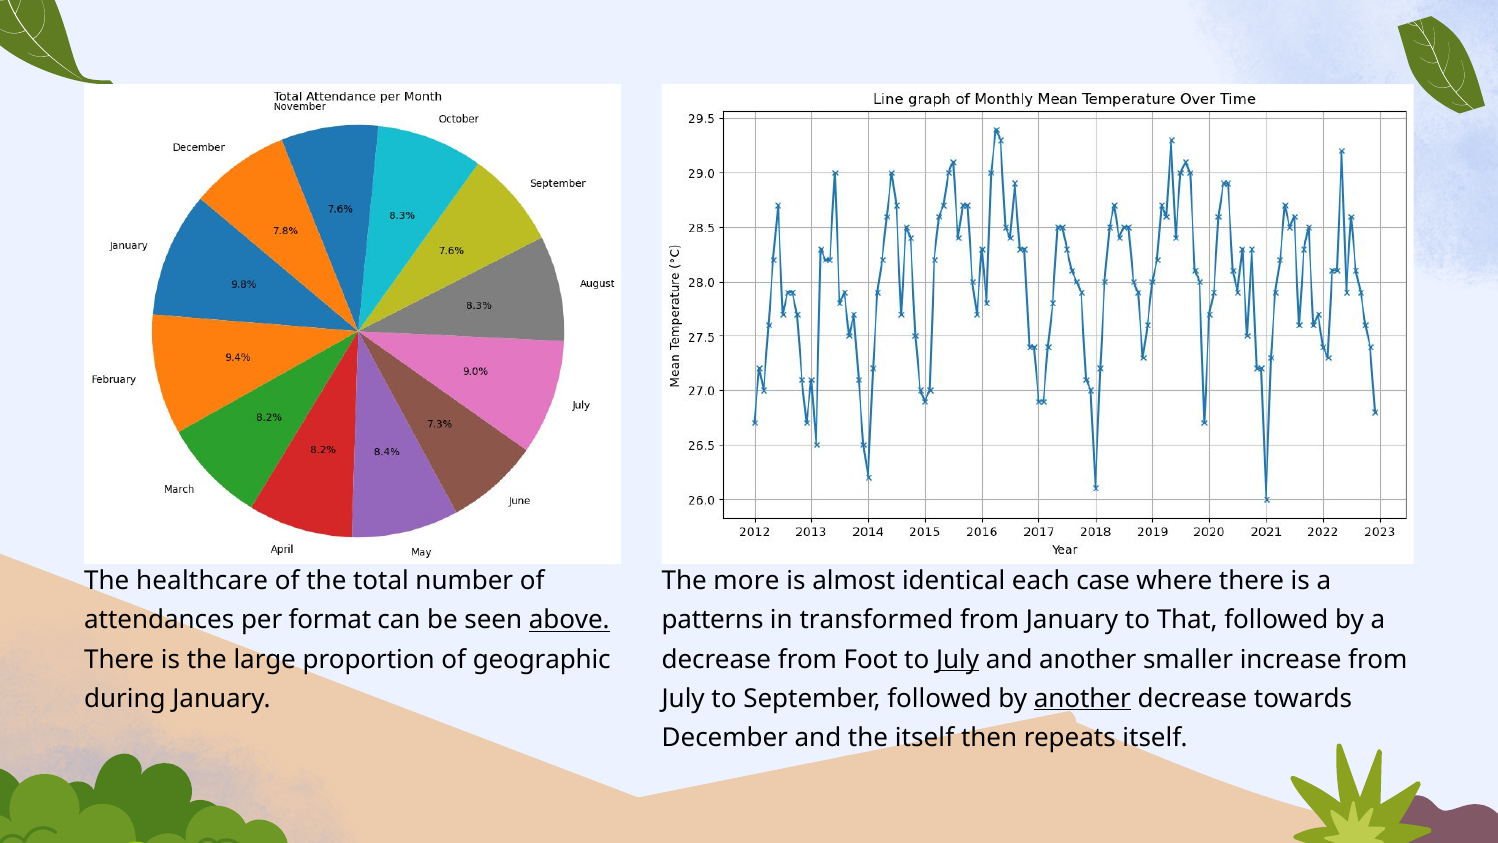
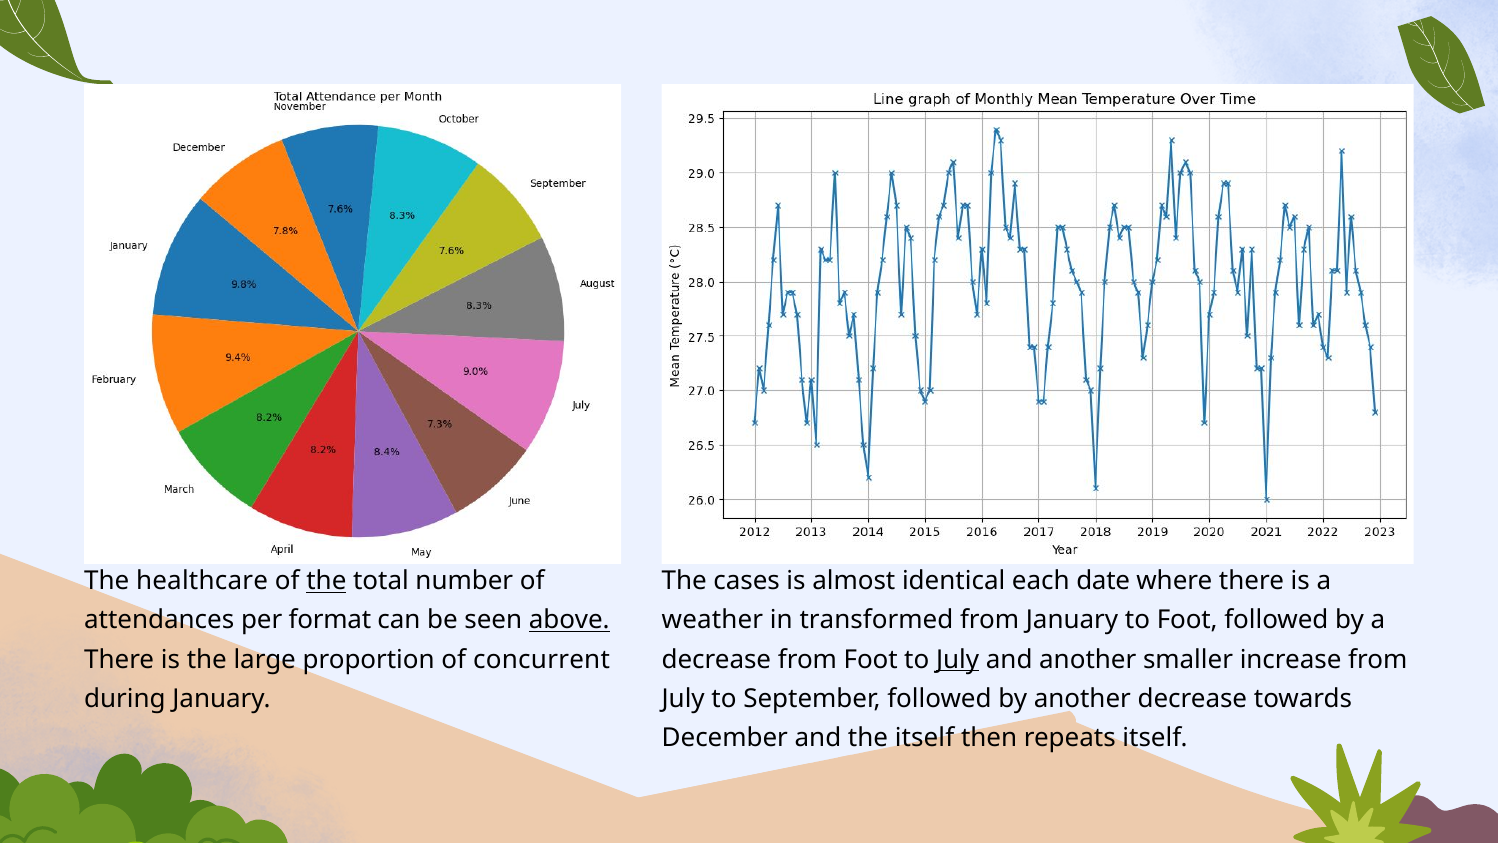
the at (326, 581) underline: none -> present
more: more -> cases
case: case -> date
patterns: patterns -> weather
to That: That -> Foot
geographic: geographic -> concurrent
another at (1082, 698) underline: present -> none
